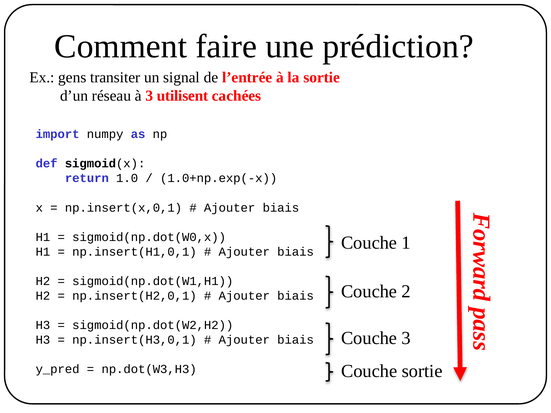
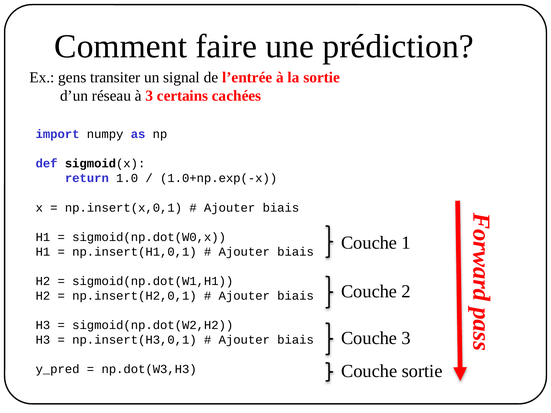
utilisent: utilisent -> certains
